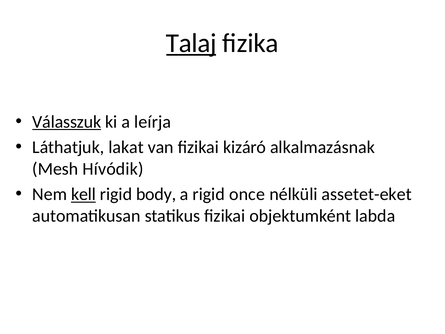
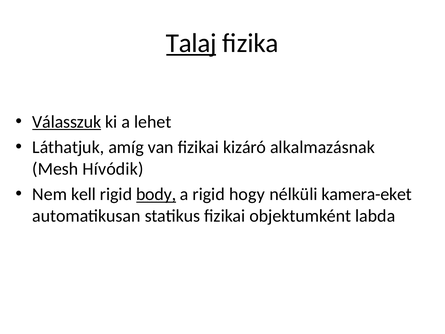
leírja: leírja -> lehet
lakat: lakat -> amíg
kell underline: present -> none
body underline: none -> present
once: once -> hogy
assetet-eket: assetet-eket -> kamera-eket
